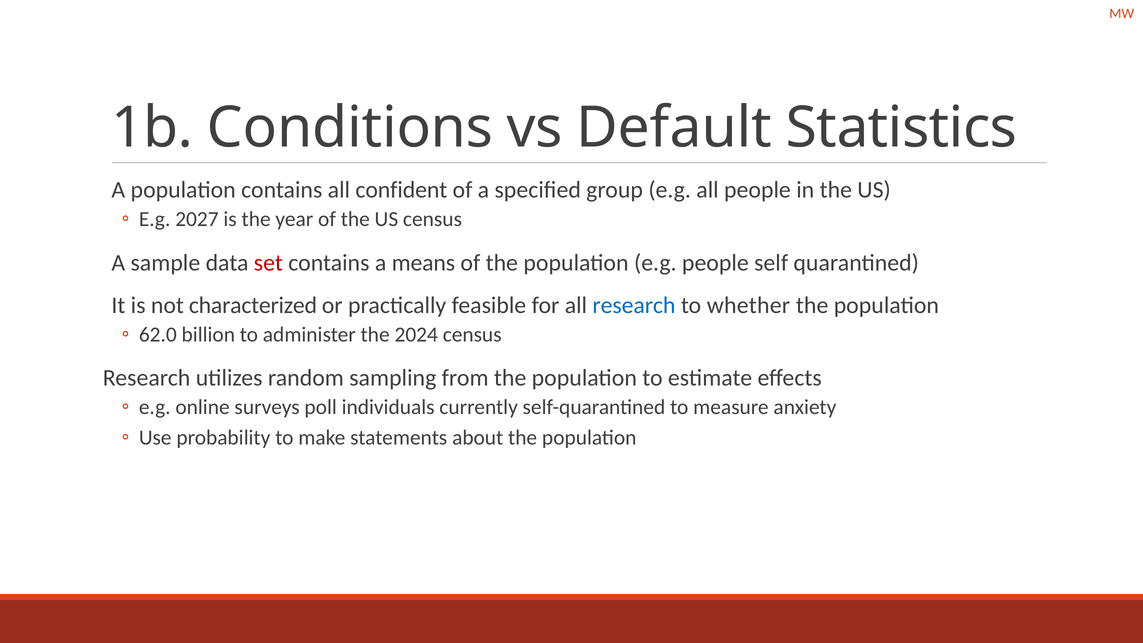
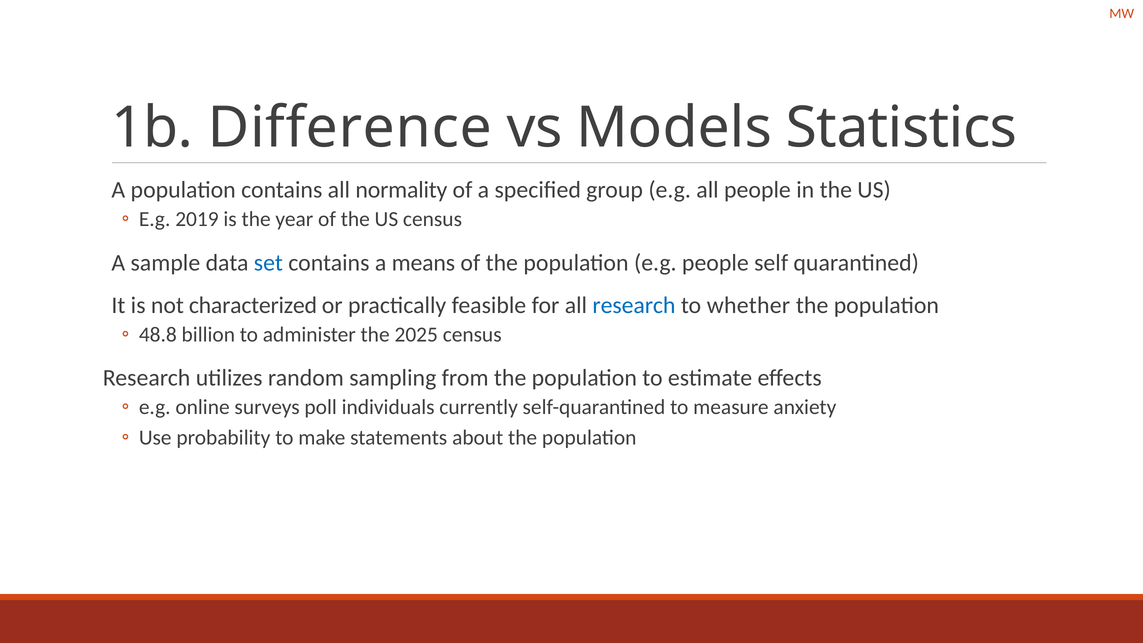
Conditions: Conditions -> Difference
Default: Default -> Models
confident: confident -> normality
2027: 2027 -> 2019
set colour: red -> blue
62.0: 62.0 -> 48.8
2024: 2024 -> 2025
